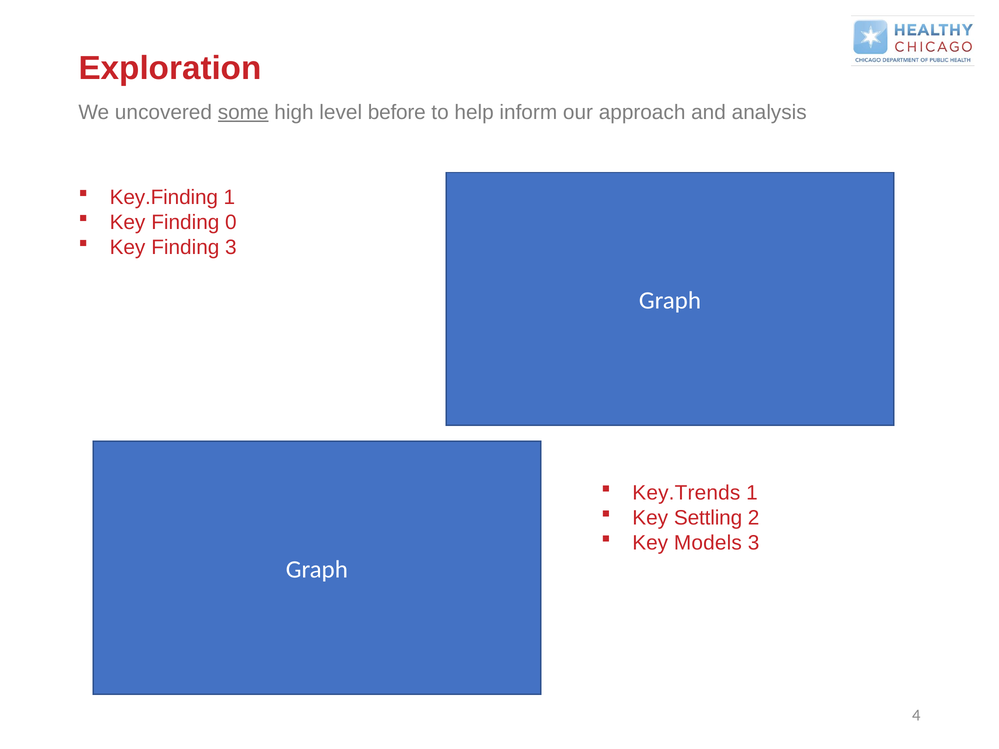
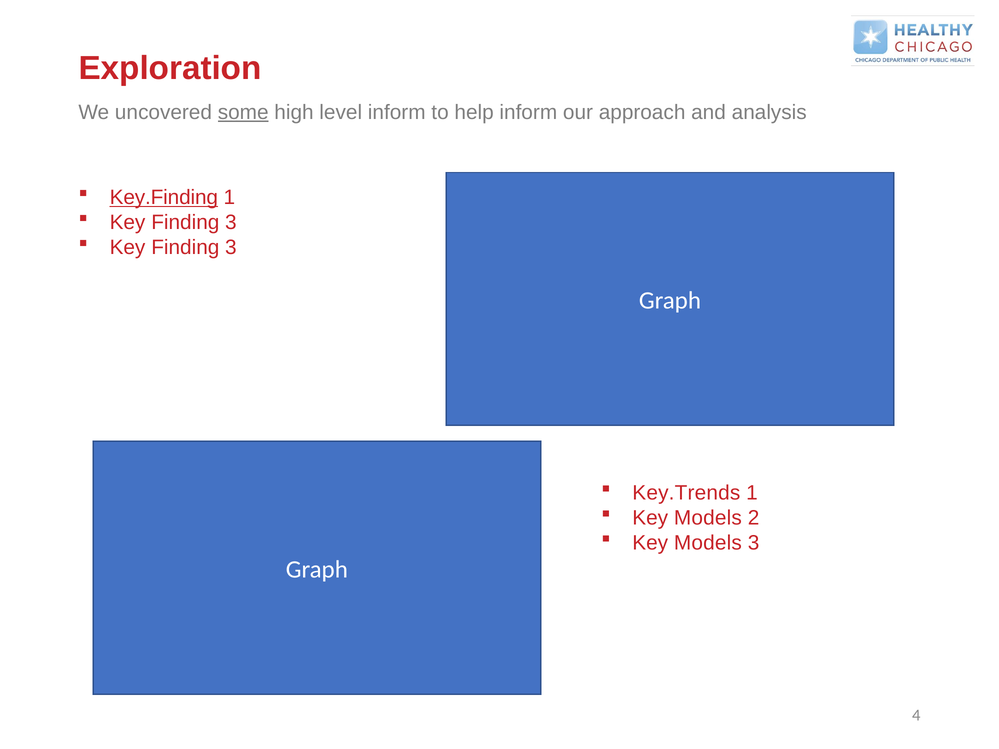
level before: before -> inform
Key.Finding underline: none -> present
0 at (231, 223): 0 -> 3
Settling at (708, 518): Settling -> Models
